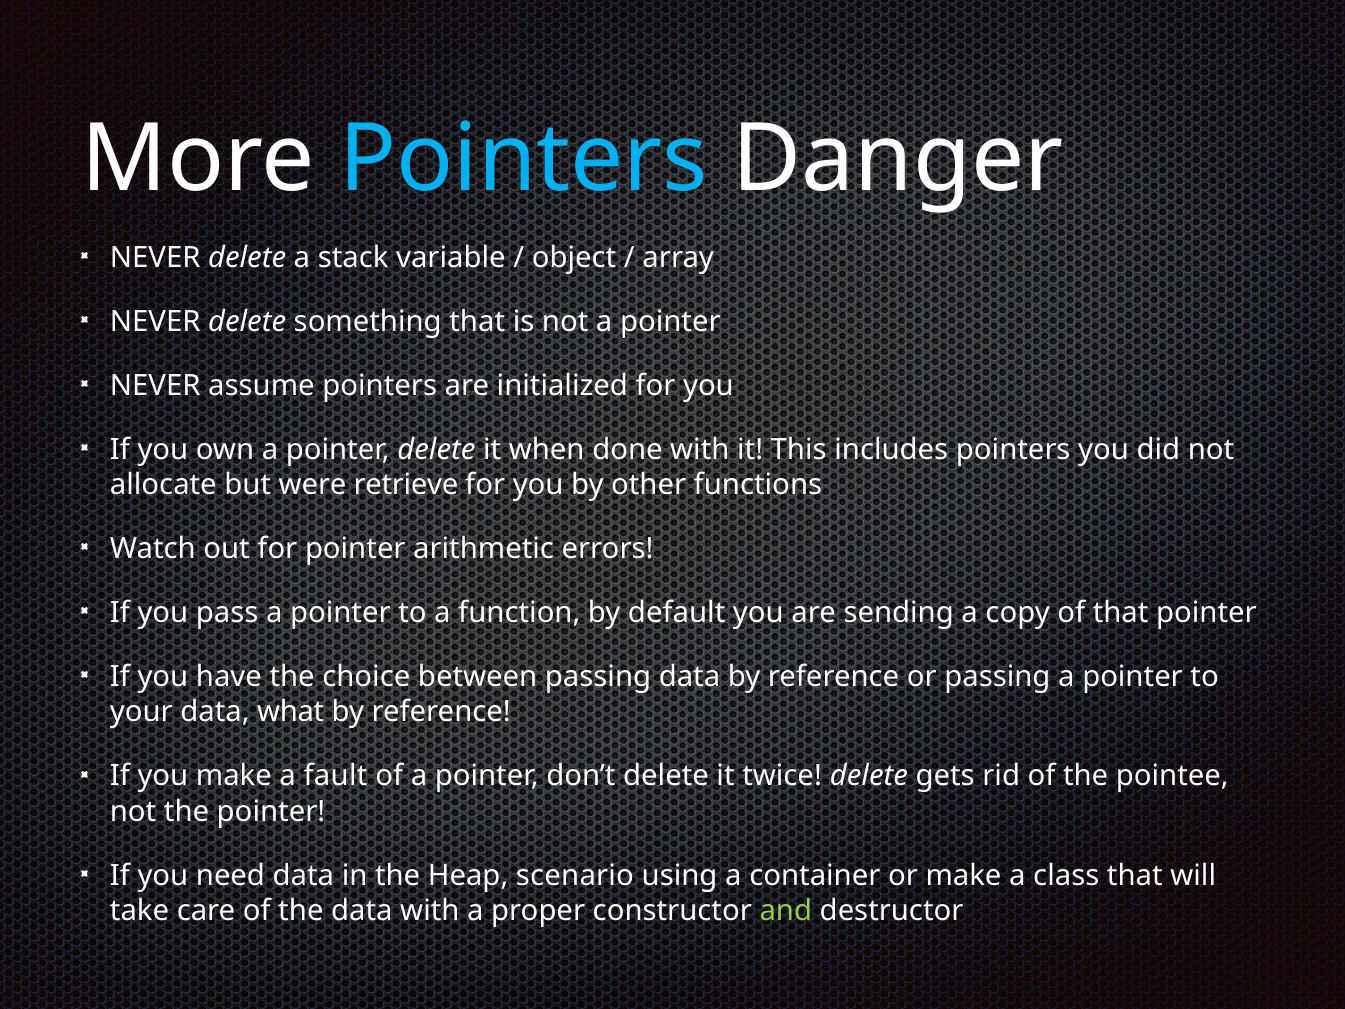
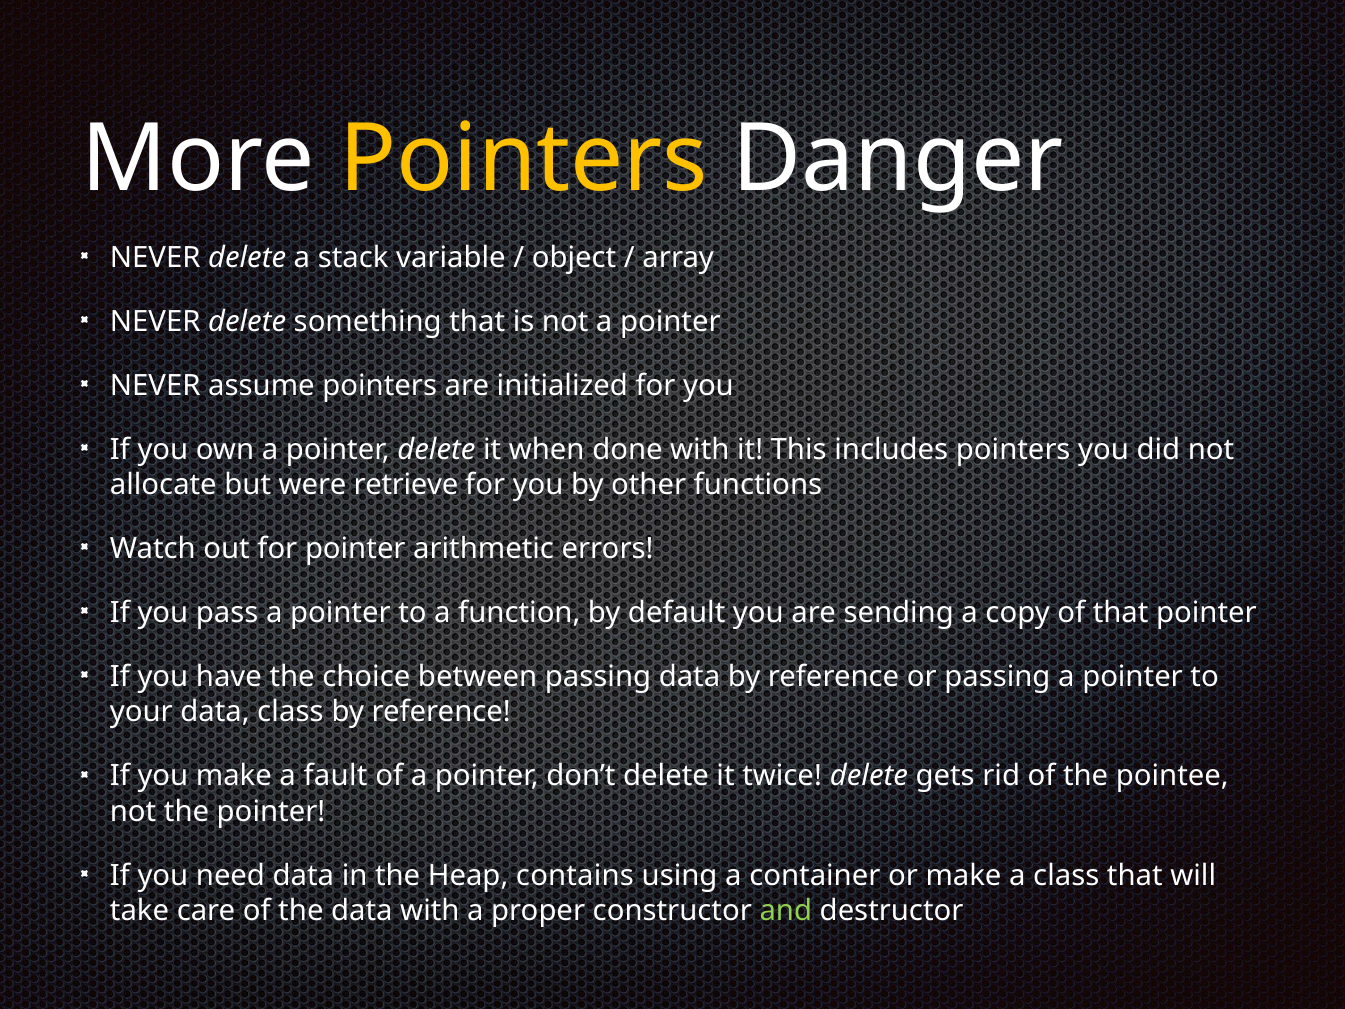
Pointers at (524, 159) colour: light blue -> yellow
data what: what -> class
scenario: scenario -> contains
